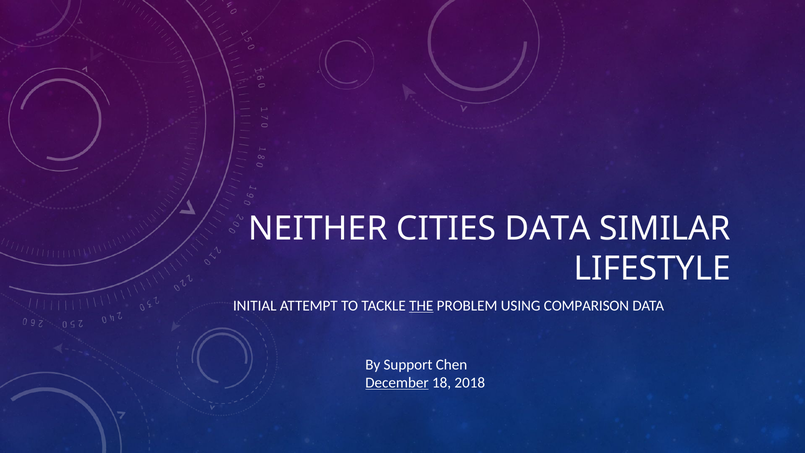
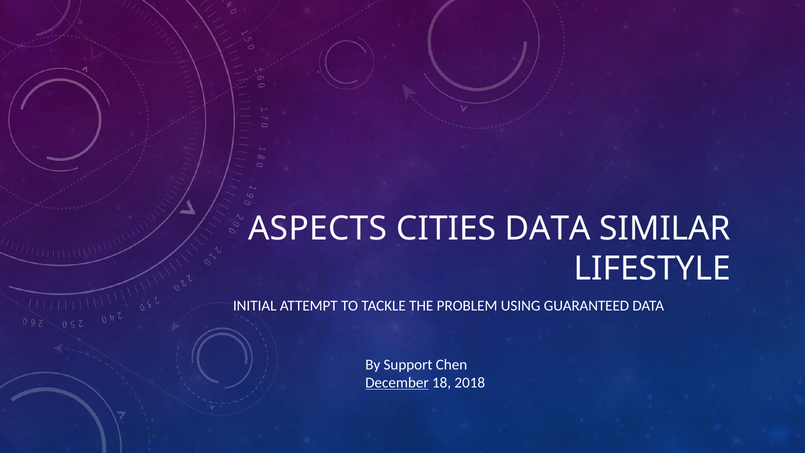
NEITHER: NEITHER -> ASPECTS
THE underline: present -> none
COMPARISON: COMPARISON -> GUARANTEED
